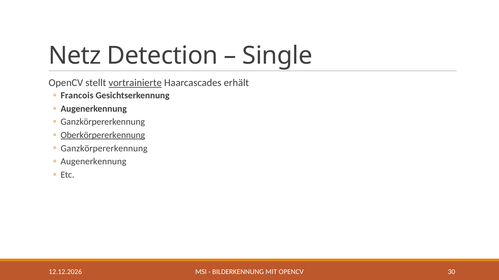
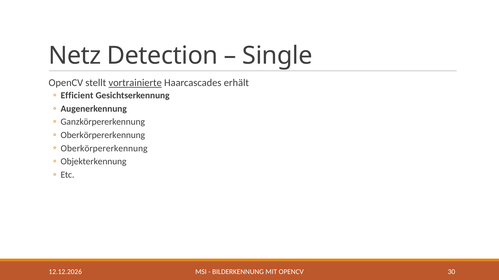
Francois: Francois -> Efficient
Oberkörpererkennung at (103, 135) underline: present -> none
Ganzkörpererkennung at (104, 149): Ganzkörpererkennung -> Oberkörpererkennung
Augenerkennung at (93, 162): Augenerkennung -> Objekterkennung
